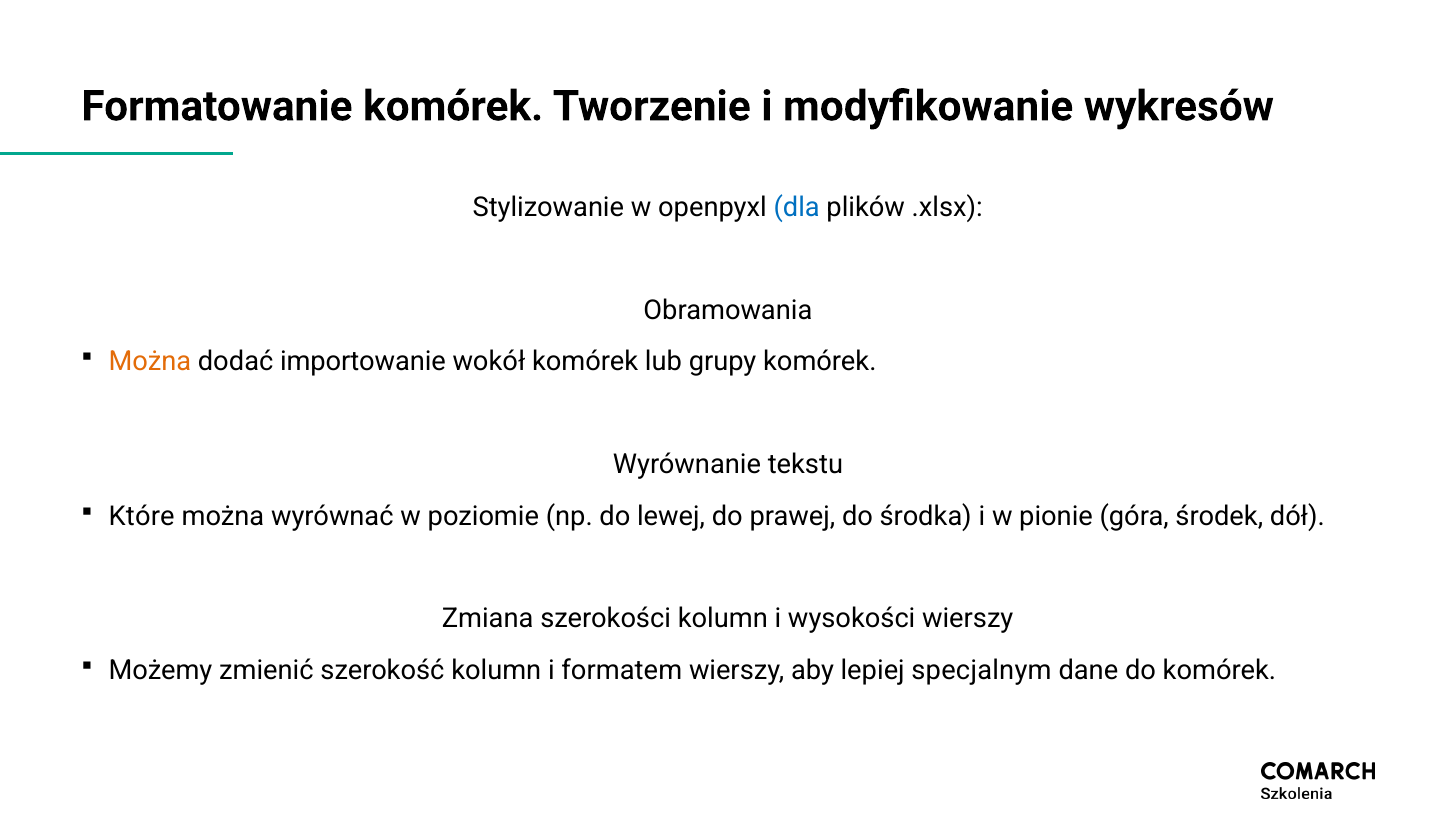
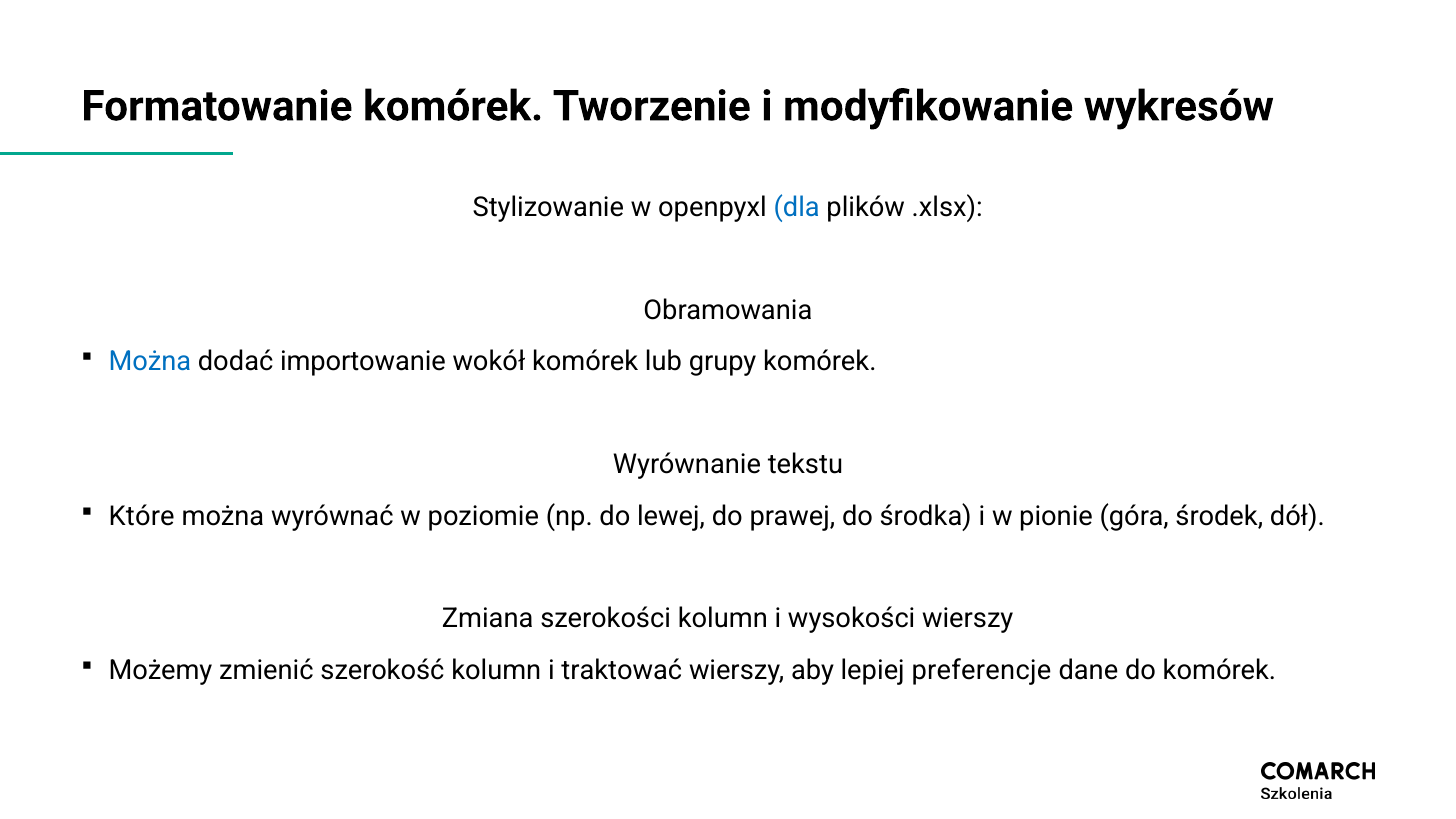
Można at (150, 362) colour: orange -> blue
formatem: formatem -> traktować
specjalnym: specjalnym -> preferencje
